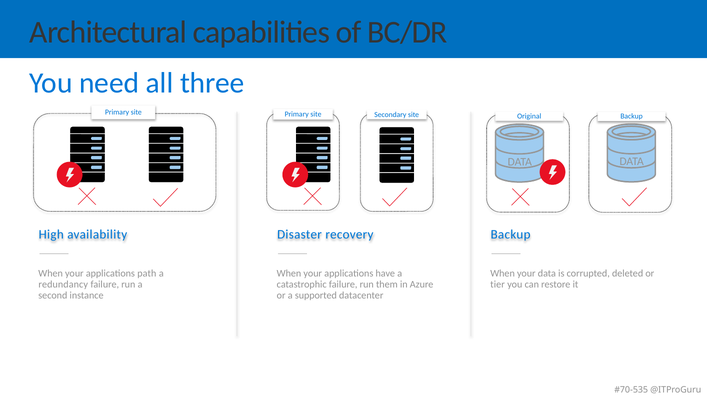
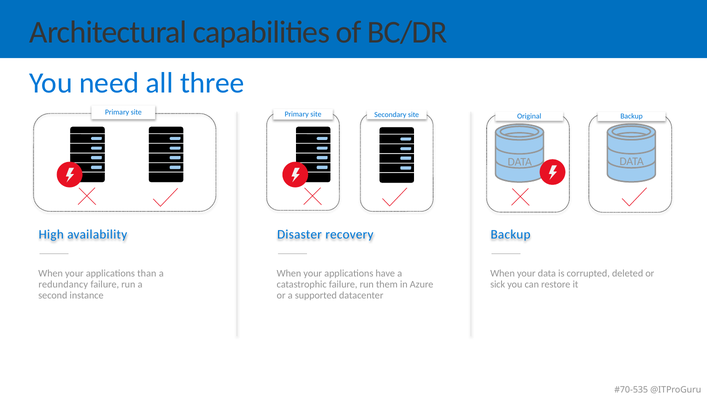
path: path -> than
tier: tier -> sick
